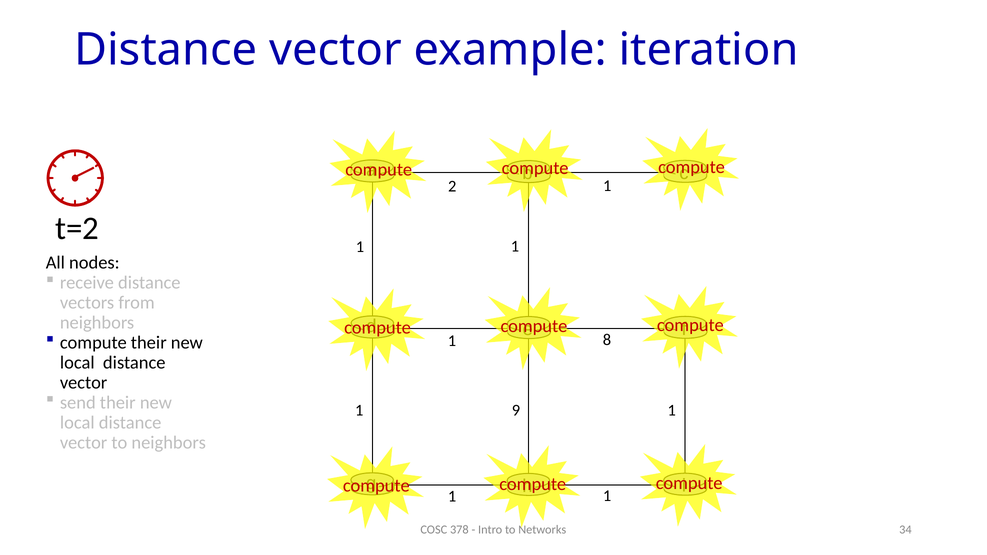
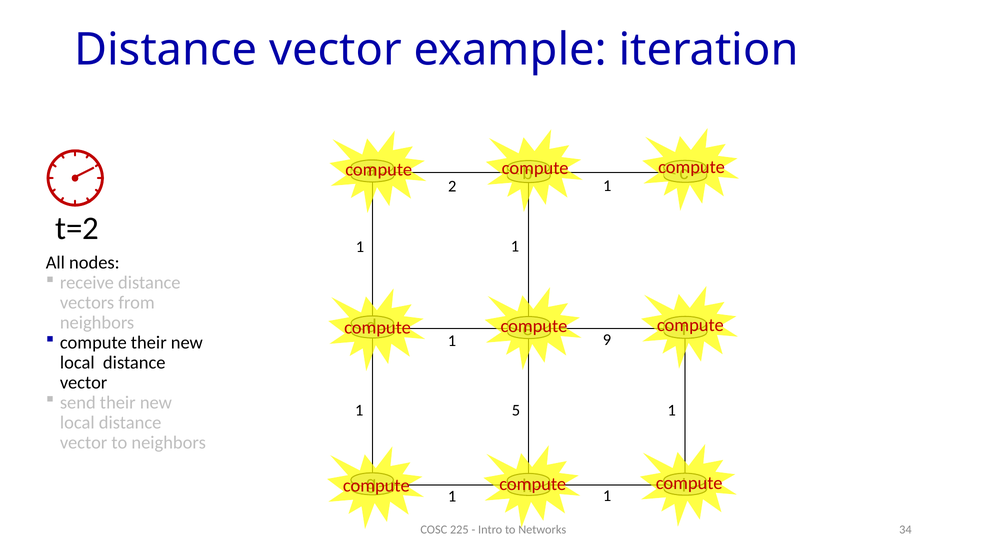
8: 8 -> 9
9: 9 -> 5
378: 378 -> 225
